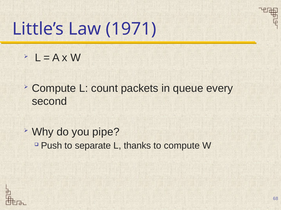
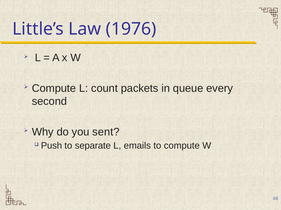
1971: 1971 -> 1976
pipe: pipe -> sent
thanks: thanks -> emails
